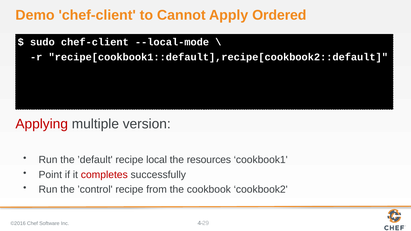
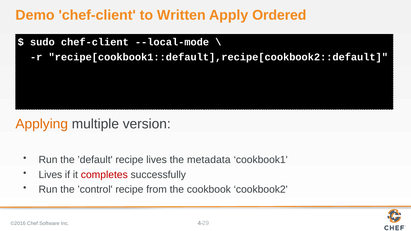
Cannot: Cannot -> Written
Applying colour: red -> orange
recipe local: local -> lives
resources: resources -> metadata
Point at (50, 175): Point -> Lives
